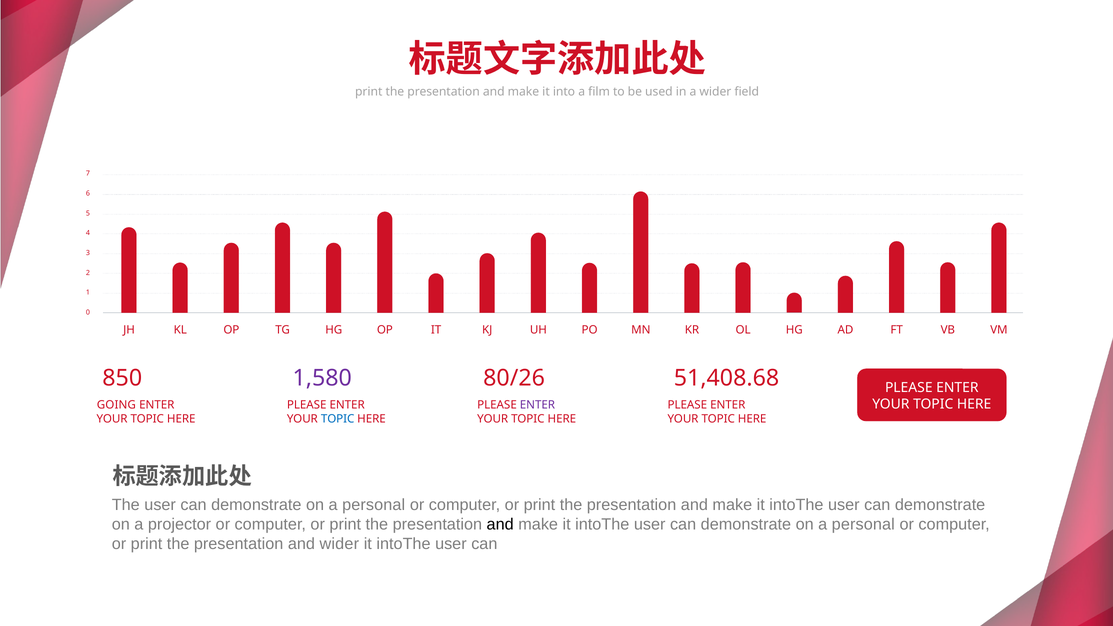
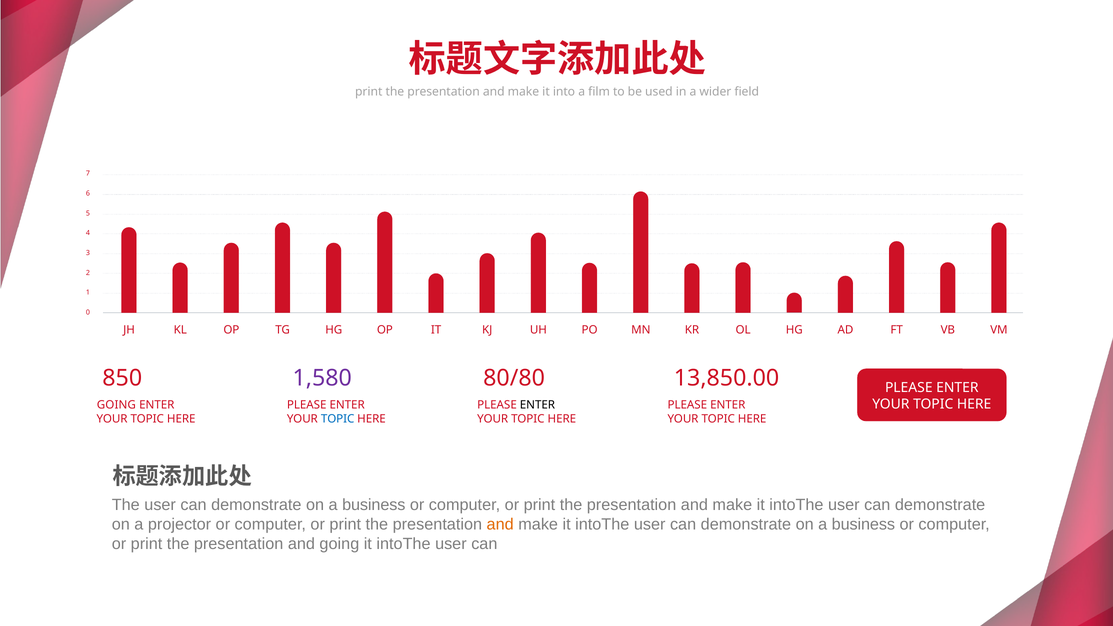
80/26: 80/26 -> 80/80
51,408.68: 51,408.68 -> 13,850.00
ENTER at (537, 405) colour: purple -> black
personal at (374, 505): personal -> business
and at (500, 525) colour: black -> orange
personal at (863, 525): personal -> business
and wider: wider -> going
